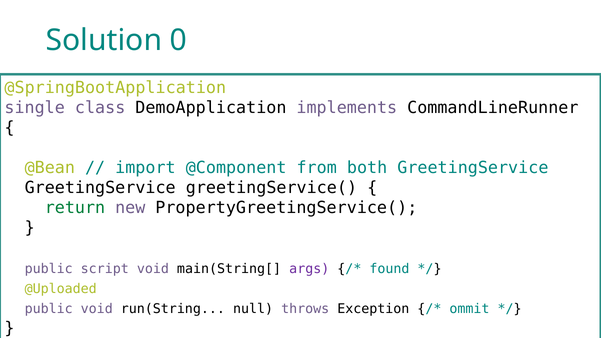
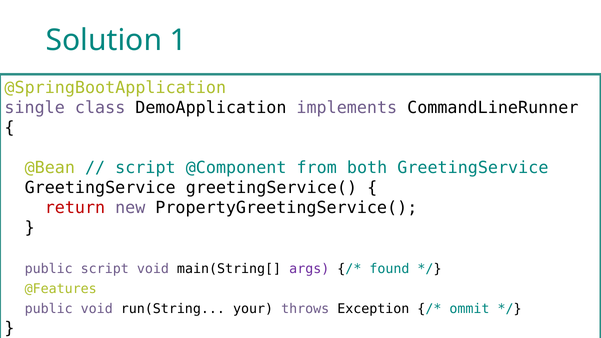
0: 0 -> 1
import at (145, 168): import -> script
return colour: green -> red
@Uploaded: @Uploaded -> @Features
null: null -> your
